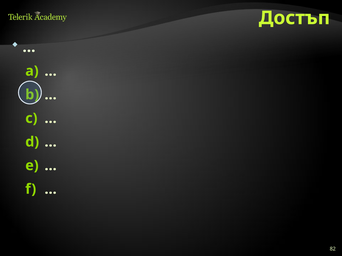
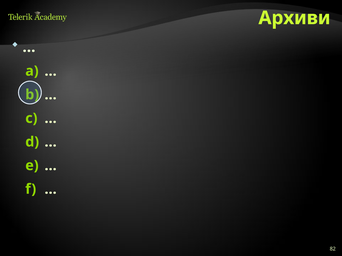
Достъп: Достъп -> Архиви
